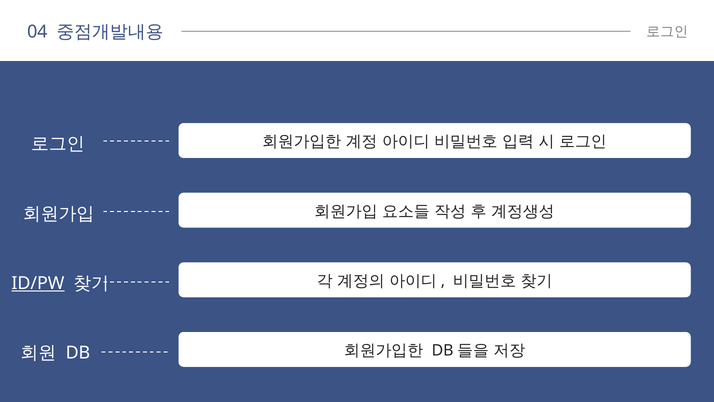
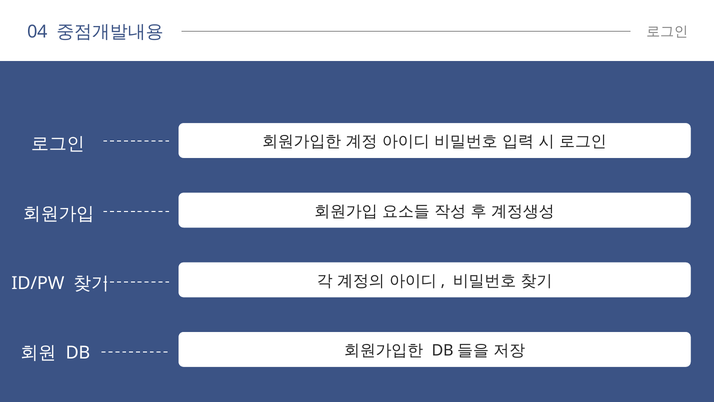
ID/PW underline: present -> none
